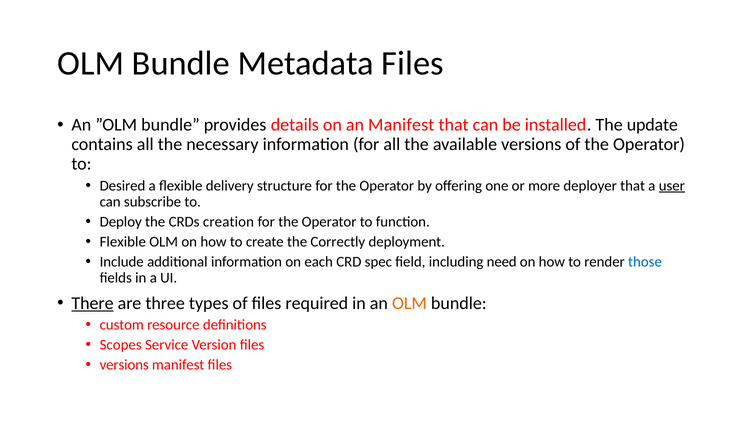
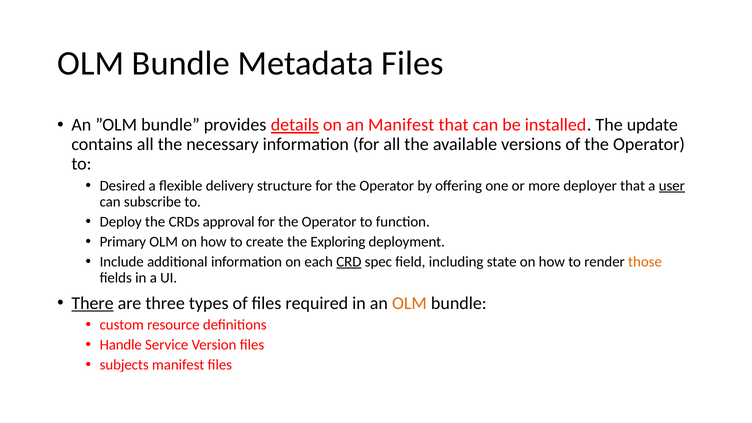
details underline: none -> present
creation: creation -> approval
Flexible at (123, 242): Flexible -> Primary
Correctly: Correctly -> Exploring
CRD underline: none -> present
need: need -> state
those colour: blue -> orange
Scopes: Scopes -> Handle
versions at (124, 365): versions -> subjects
